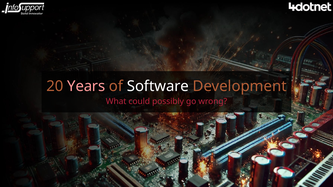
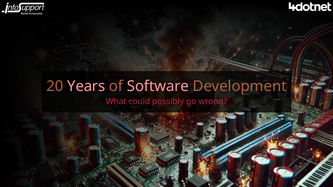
Software colour: white -> pink
